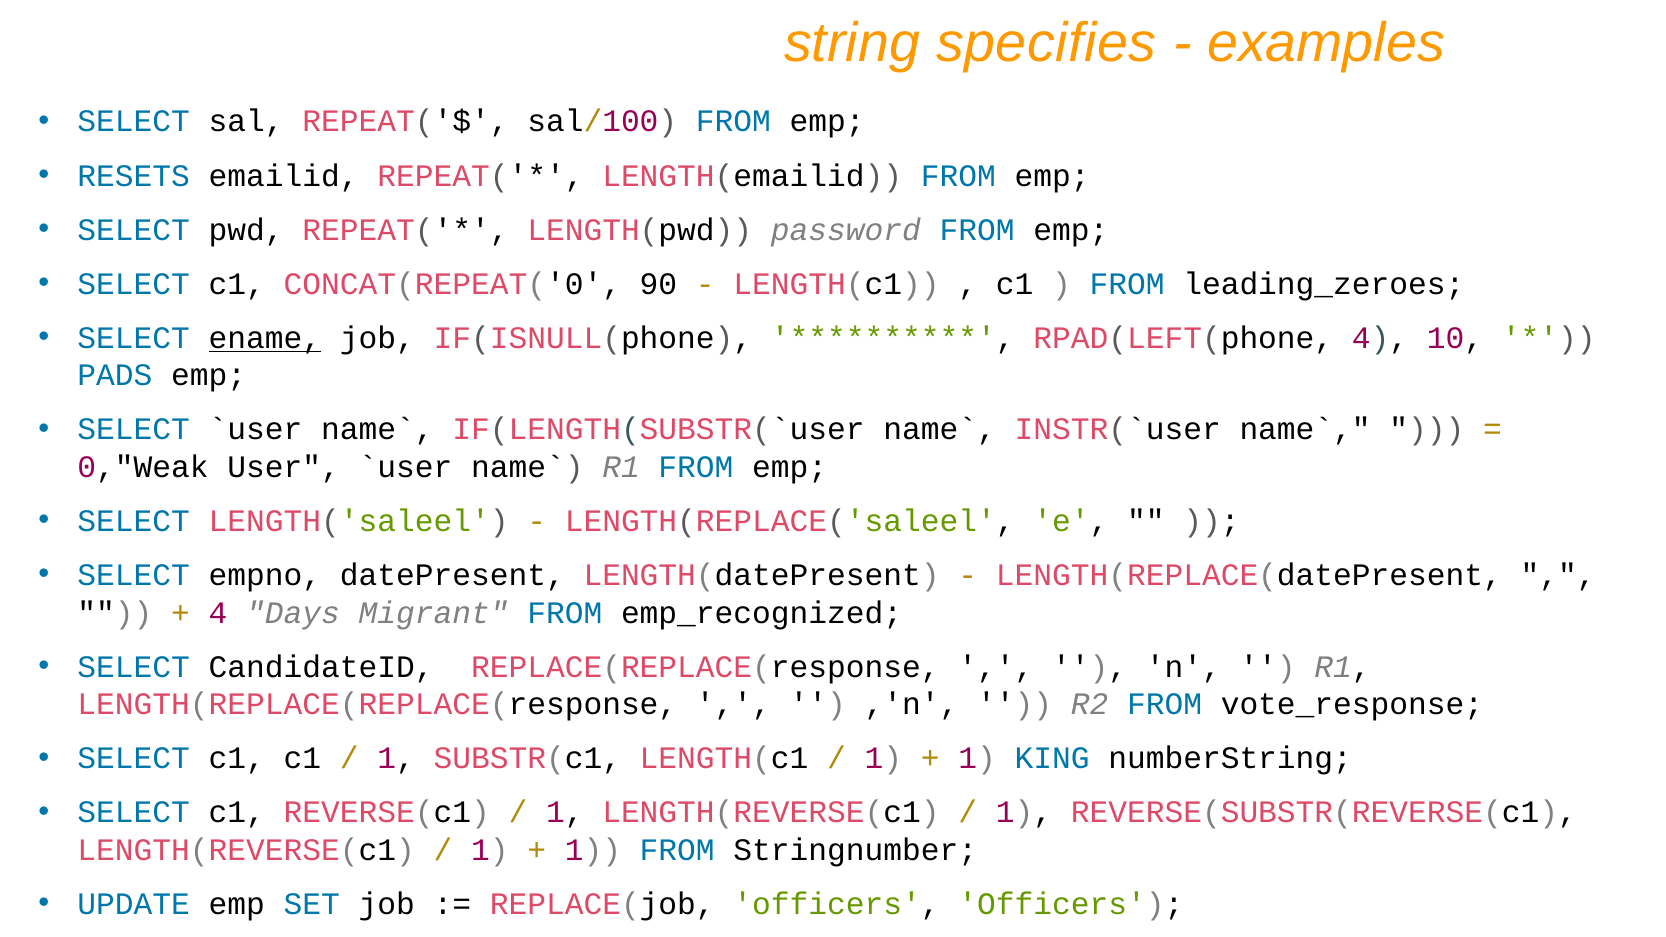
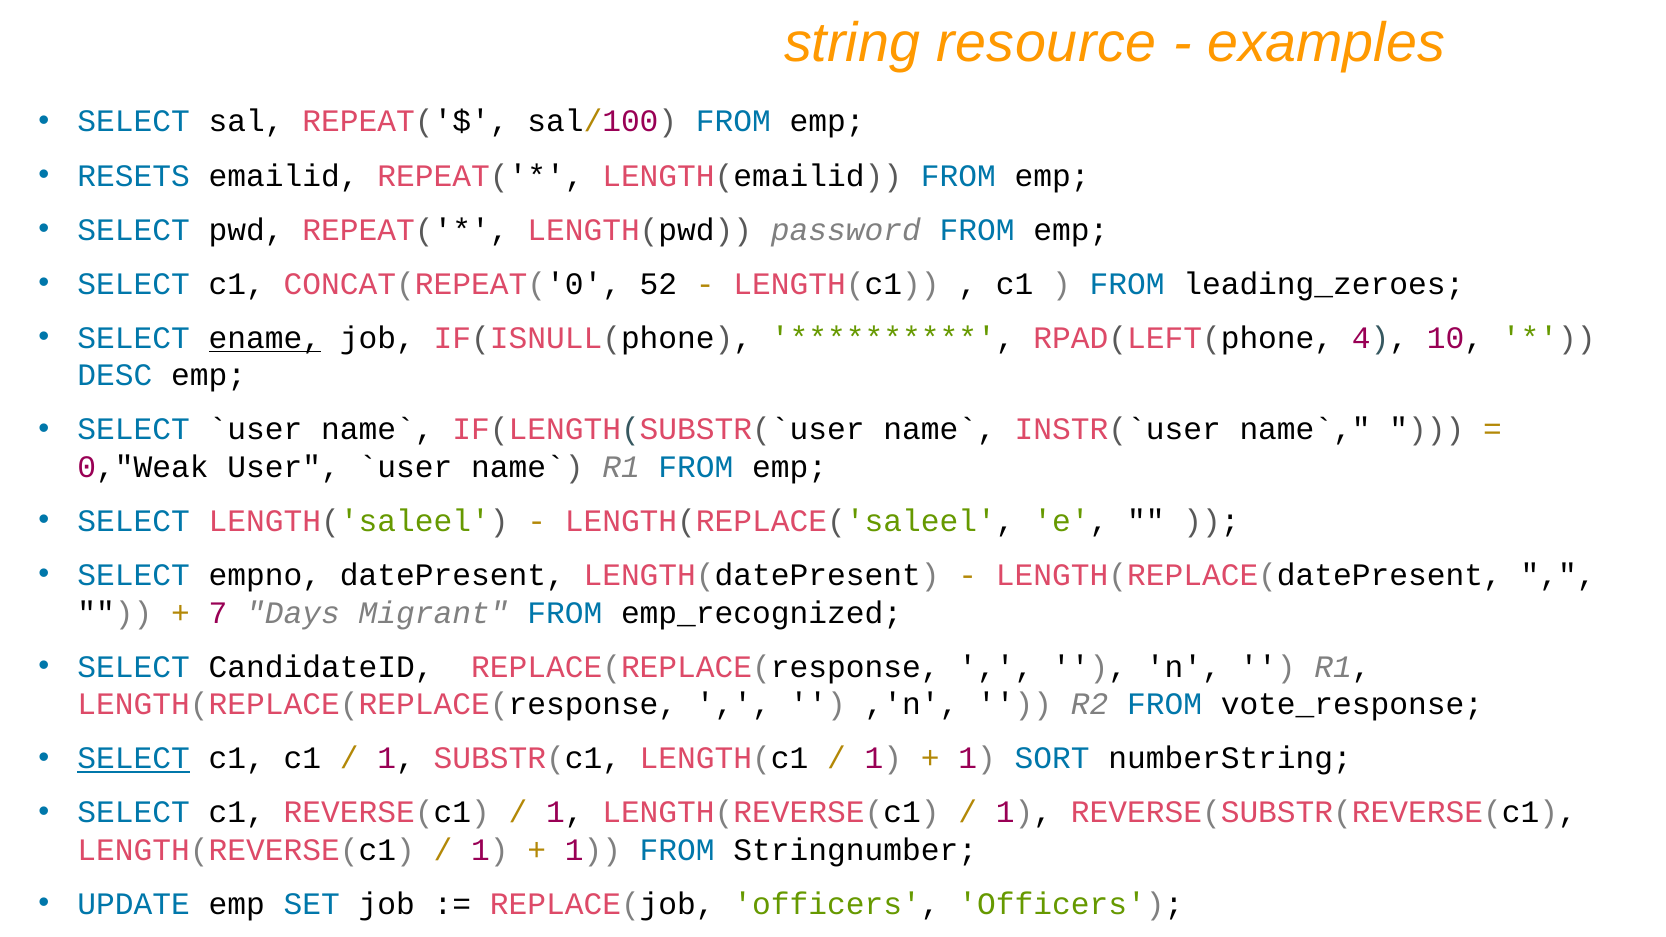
specifies: specifies -> resource
90: 90 -> 52
PADS: PADS -> DESC
4 at (218, 613): 4 -> 7
SELECT at (134, 759) underline: none -> present
KING: KING -> SORT
